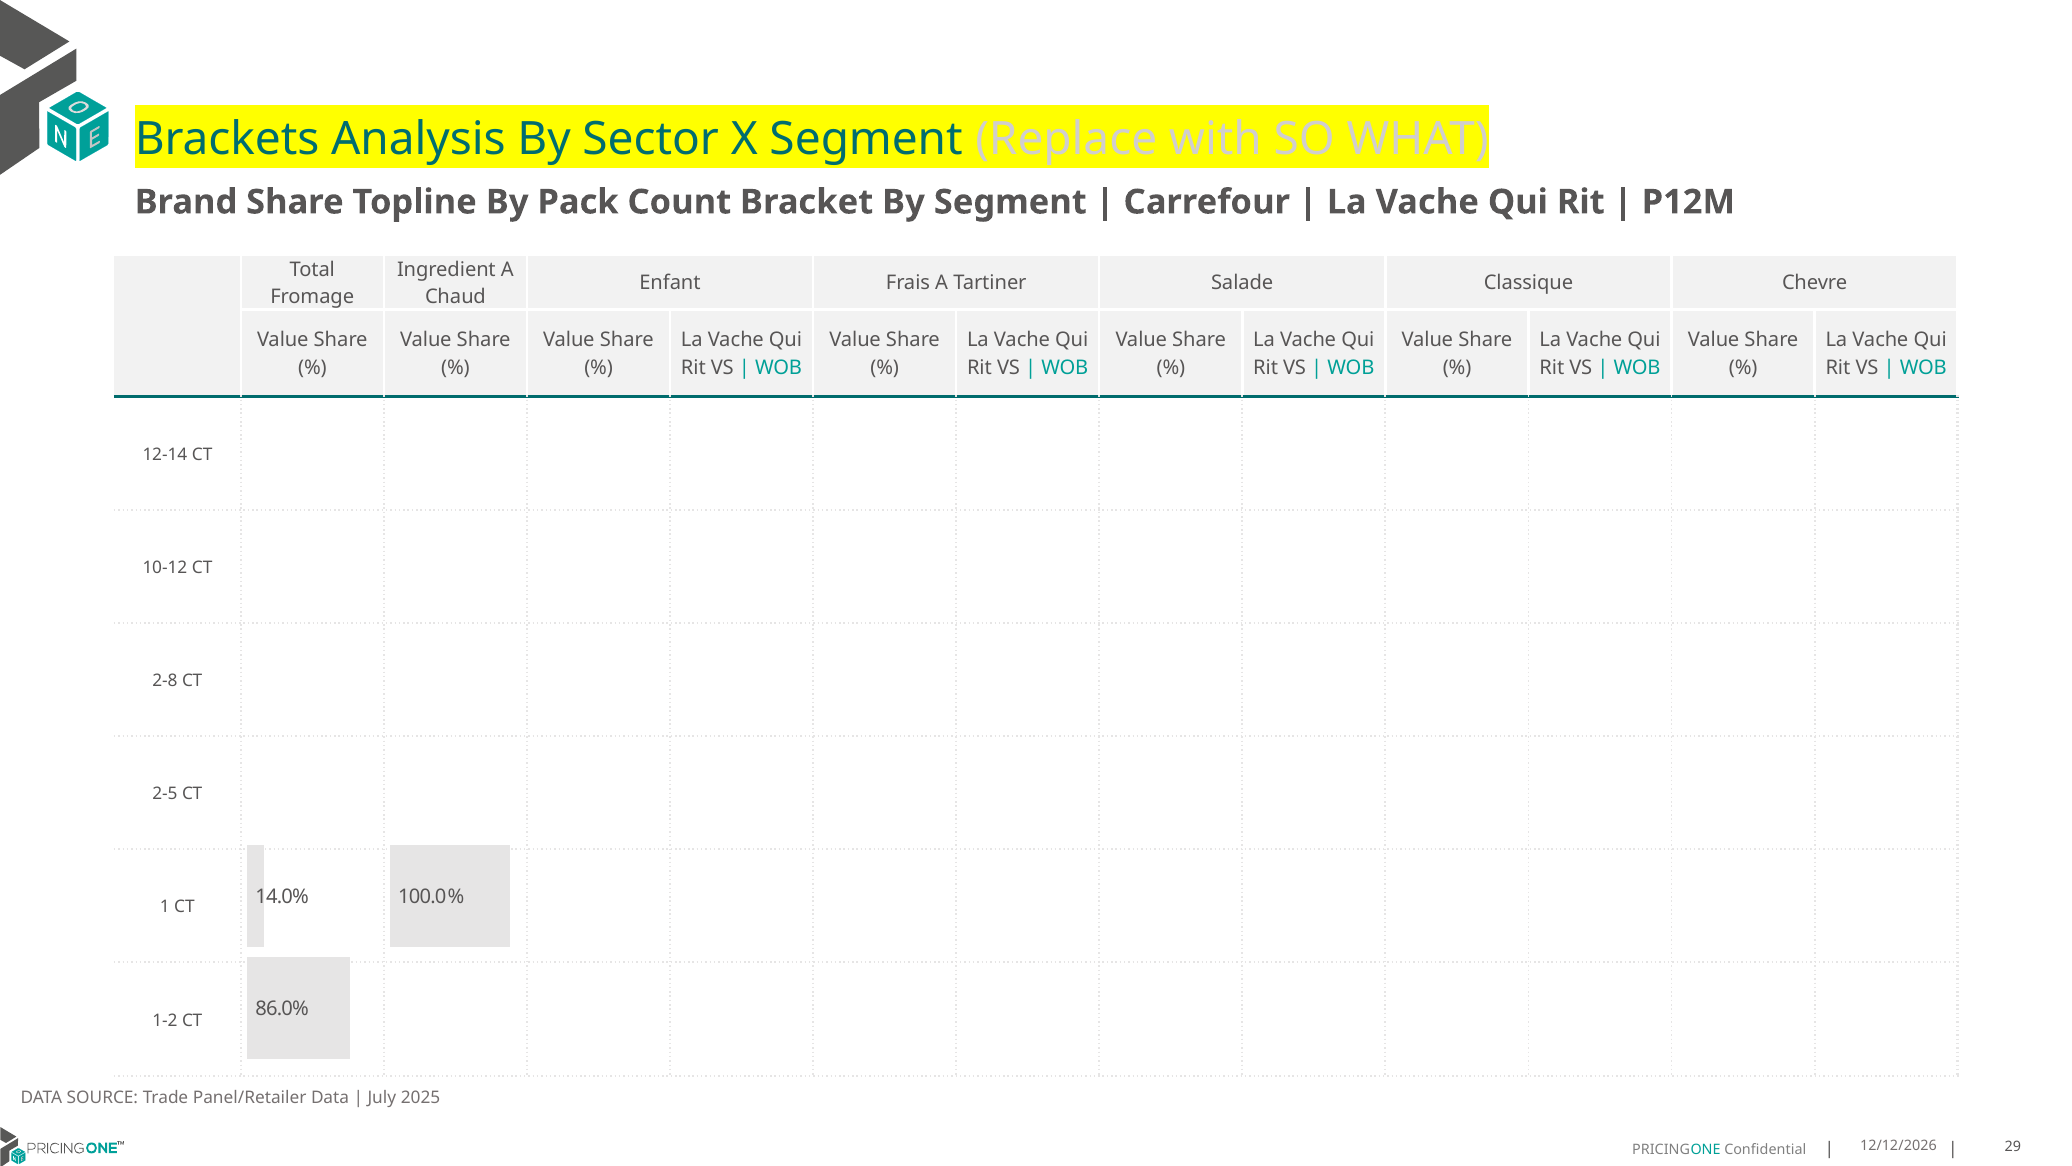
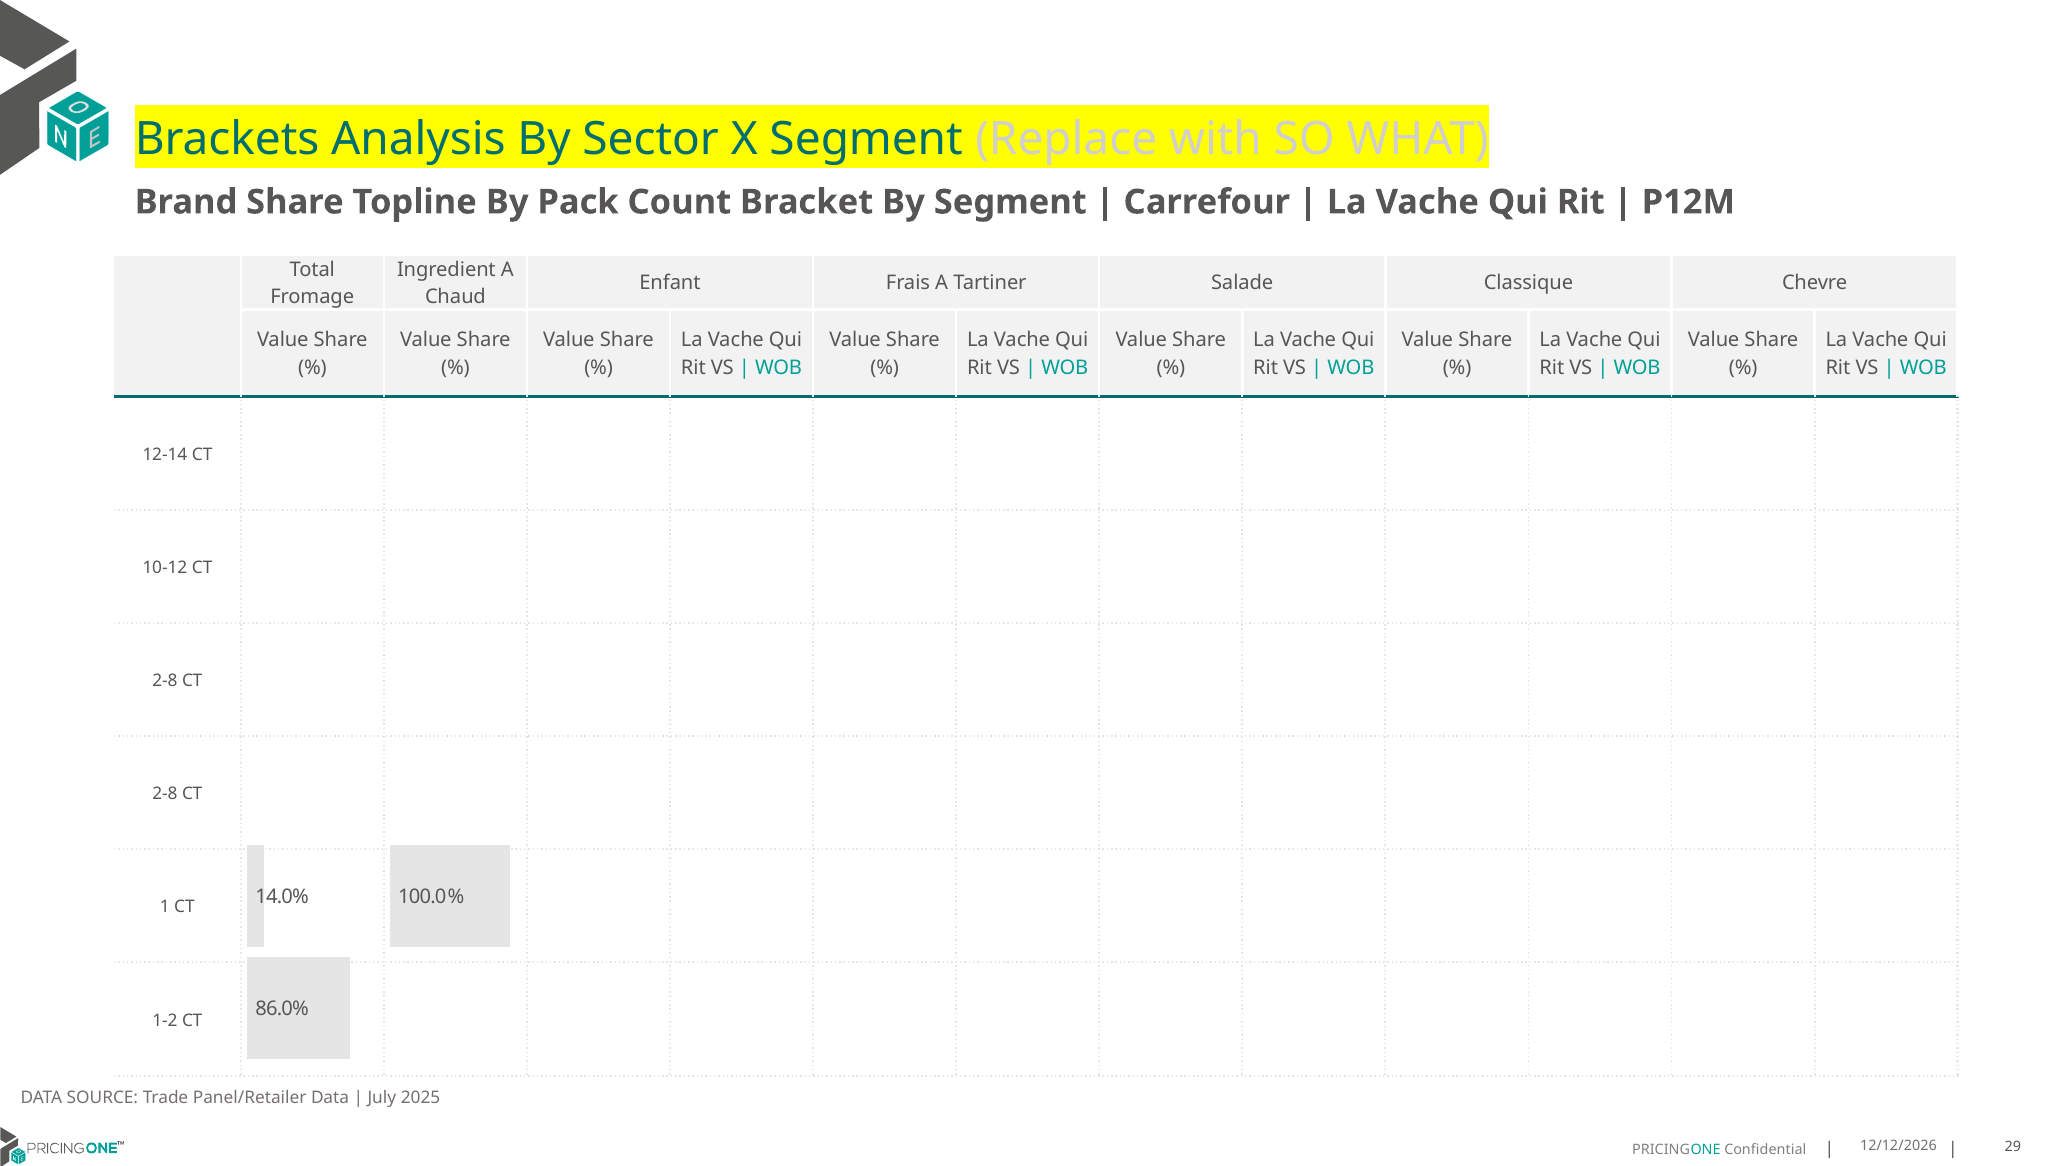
2-5 at (165, 794): 2-5 -> 2-8
